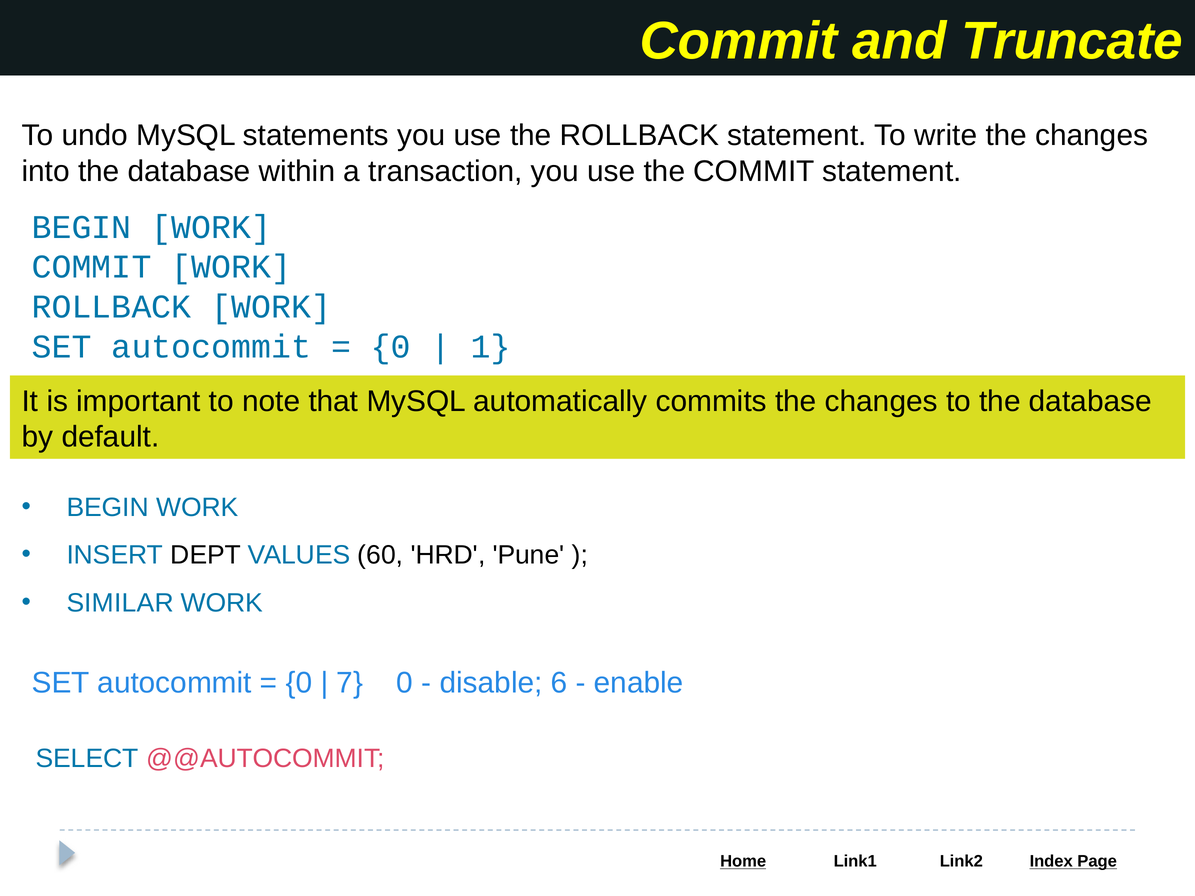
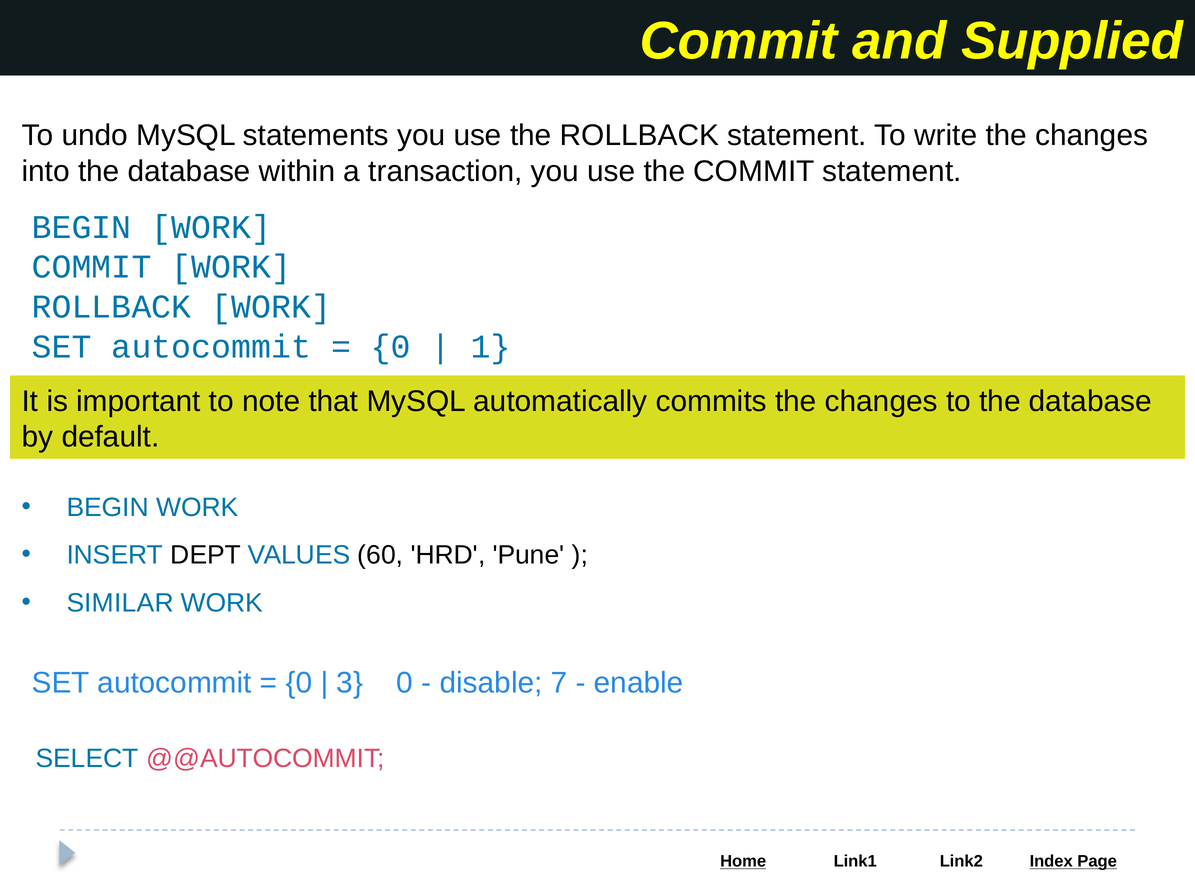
Truncate: Truncate -> Supplied
7: 7 -> 3
6: 6 -> 7
